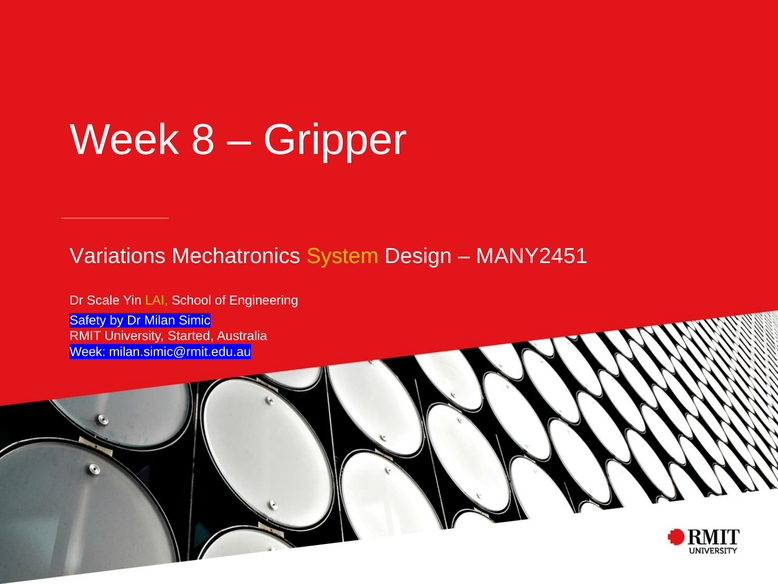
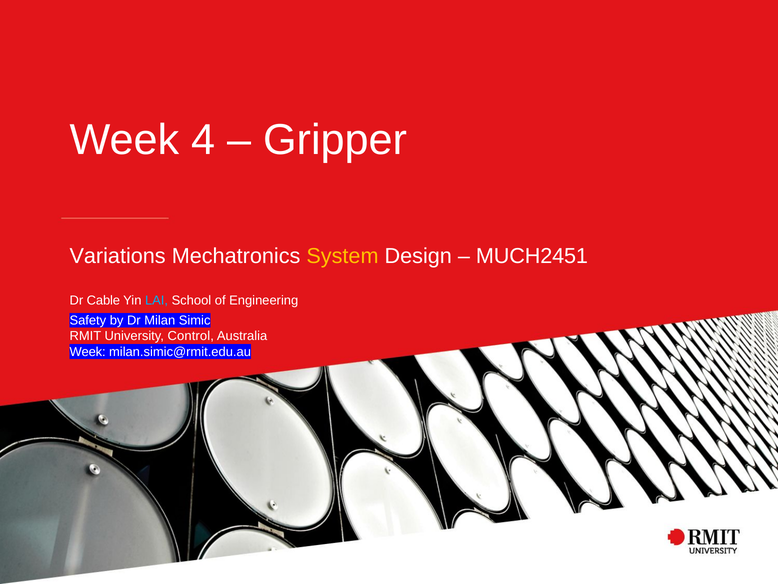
8: 8 -> 4
MANY2451: MANY2451 -> MUCH2451
Scale: Scale -> Cable
LAI colour: yellow -> light blue
Started: Started -> Control
